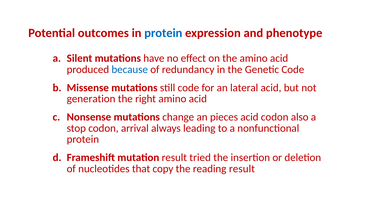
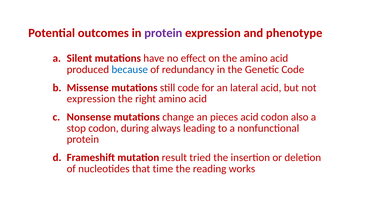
protein at (163, 33) colour: blue -> purple
generation at (91, 99): generation -> expression
arrival: arrival -> during
copy: copy -> time
reading result: result -> works
